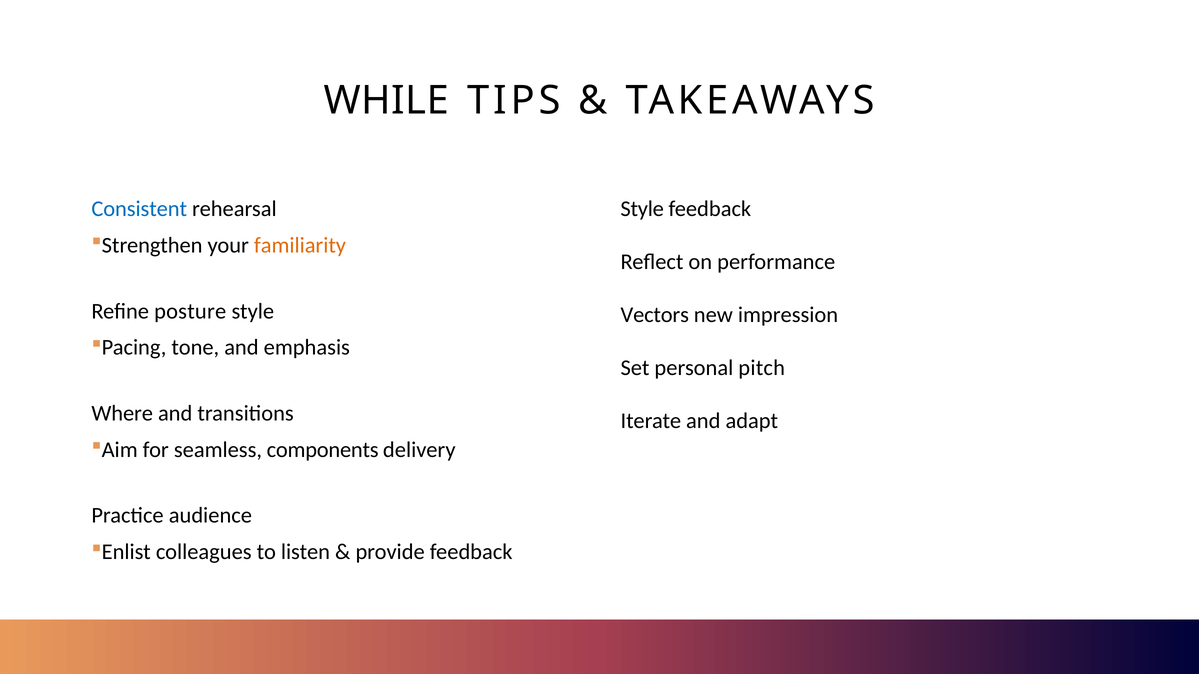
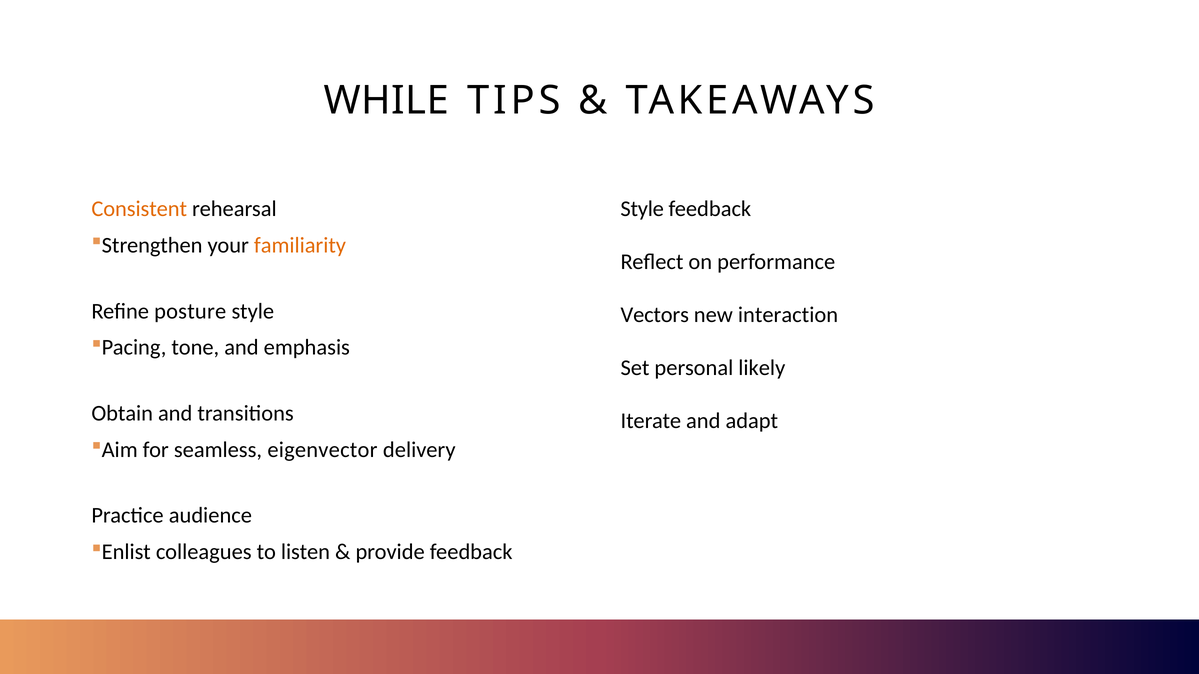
Consistent colour: blue -> orange
impression: impression -> interaction
pitch: pitch -> likely
Where: Where -> Obtain
components: components -> eigenvector
